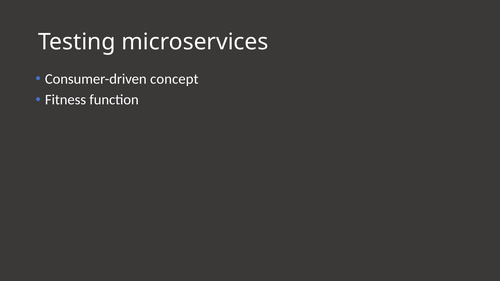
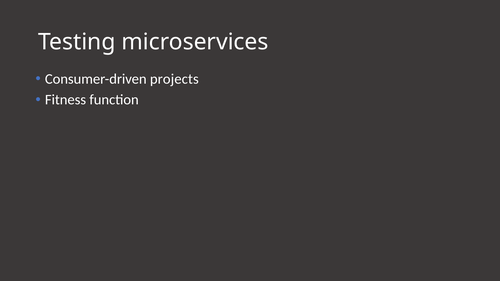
concept: concept -> projects
